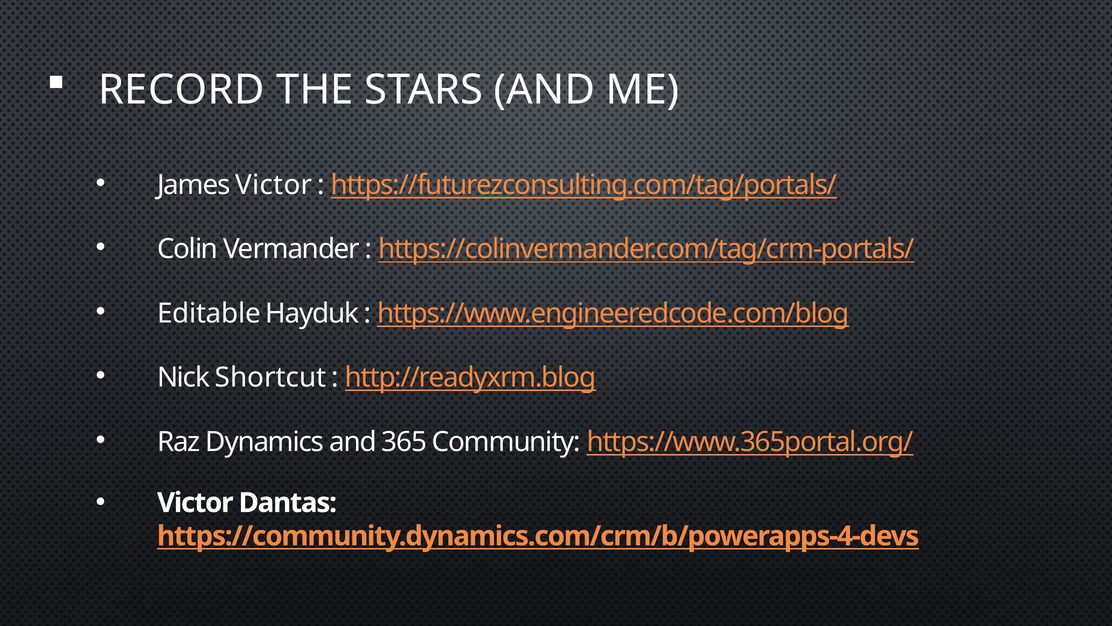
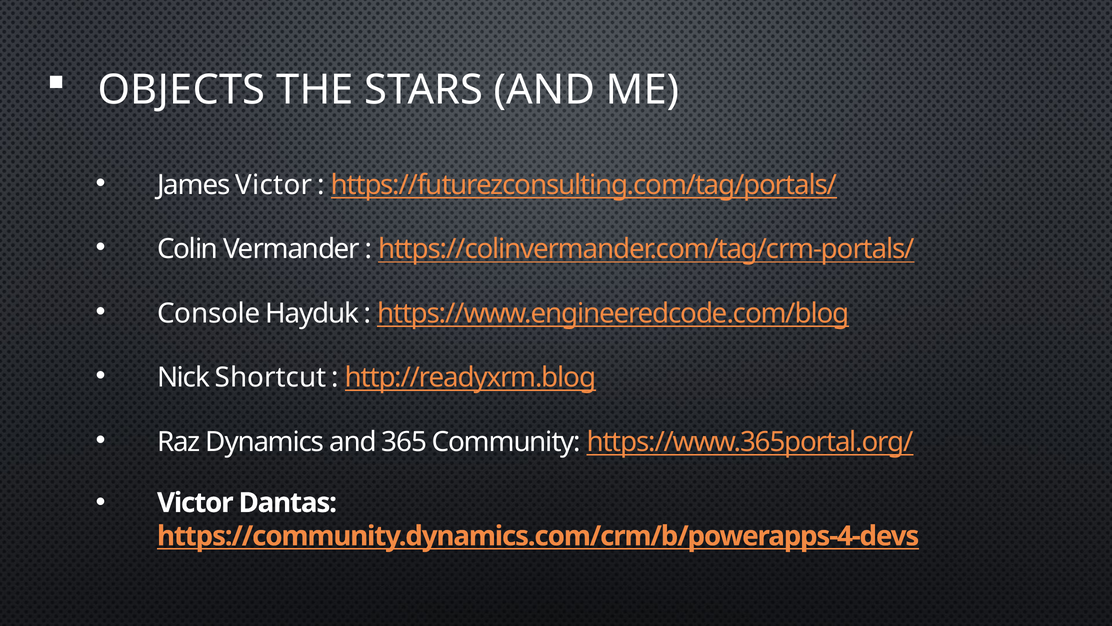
RECORD: RECORD -> OBJECTS
Editable: Editable -> Console
